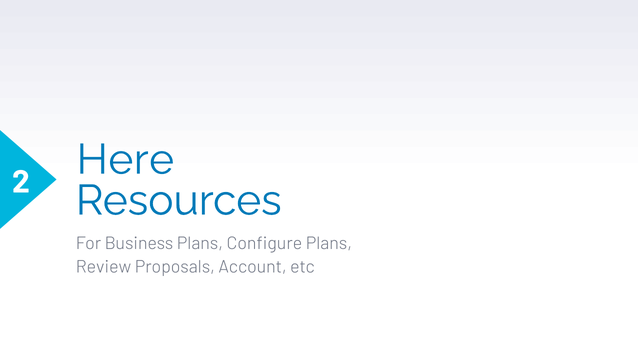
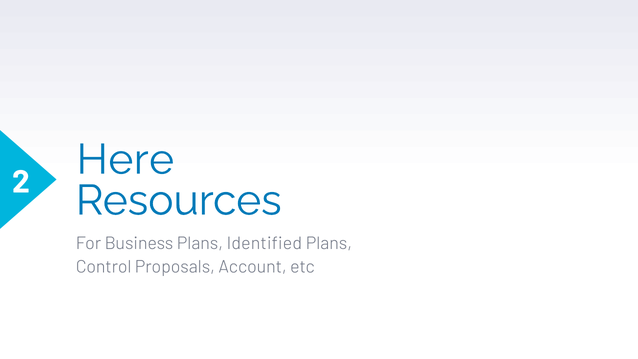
Configure: Configure -> Identified
Review: Review -> Control
